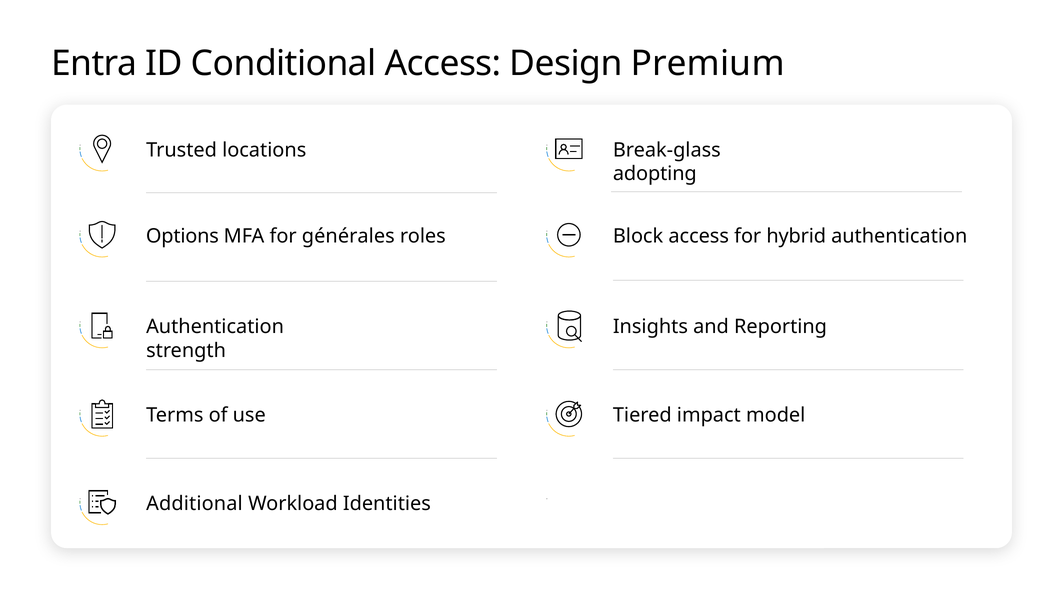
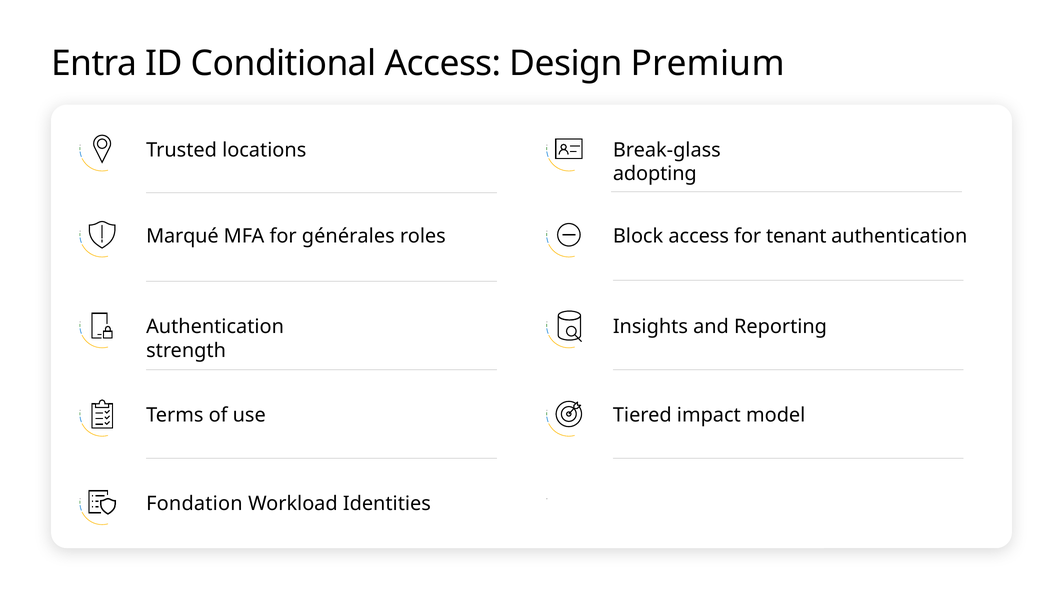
Options: Options -> Marqué
hybrid: hybrid -> tenant
Additional: Additional -> Fondation
